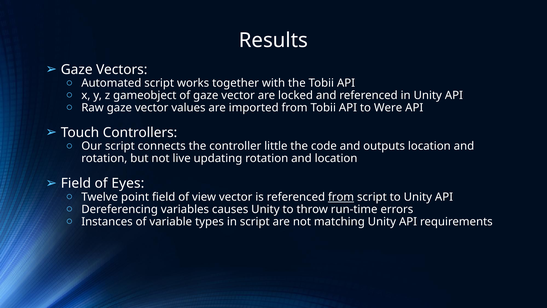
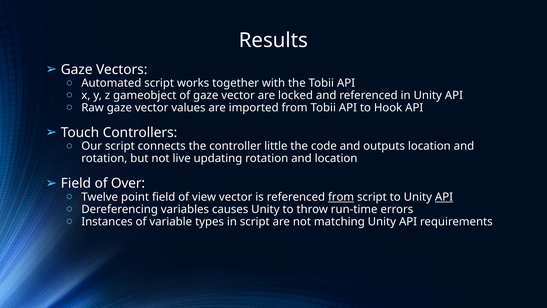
Were: Were -> Hook
Eyes: Eyes -> Over
API at (444, 197) underline: none -> present
